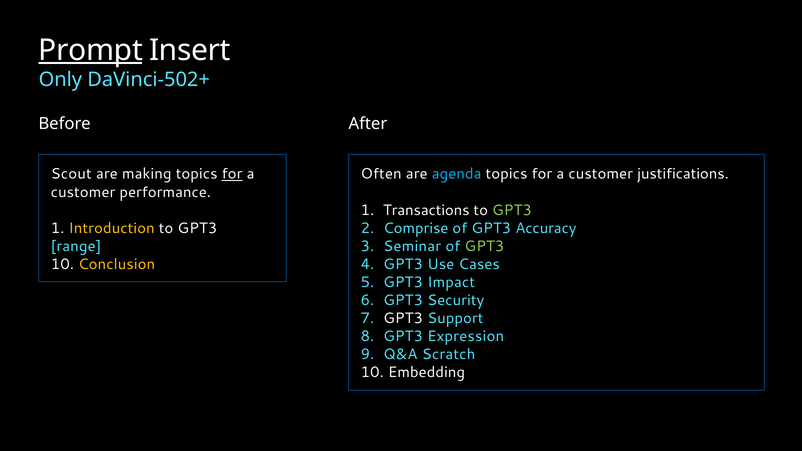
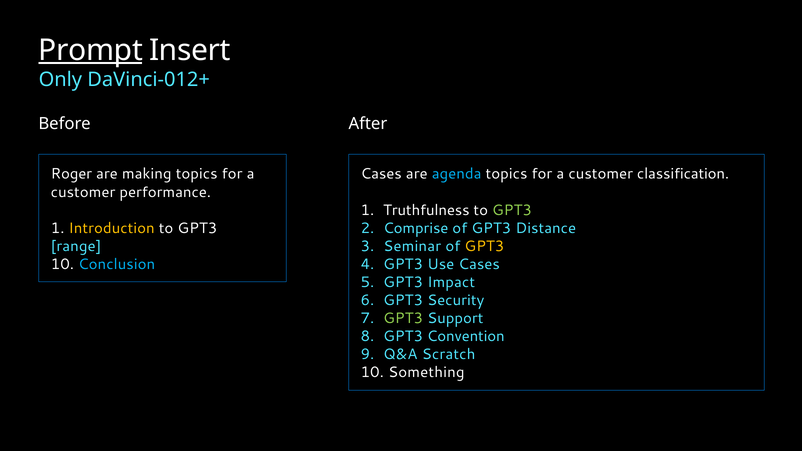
DaVinci-502+: DaVinci-502+ -> DaVinci-012+
Scout: Scout -> Roger
for at (232, 174) underline: present -> none
Often at (381, 174): Often -> Cases
justifications: justifications -> classification
Transactions: Transactions -> Truthfulness
Accuracy: Accuracy -> Distance
GPT3 at (484, 246) colour: light green -> yellow
Conclusion colour: yellow -> light blue
GPT3 at (403, 318) colour: white -> light green
Expression: Expression -> Convention
Embedding: Embedding -> Something
